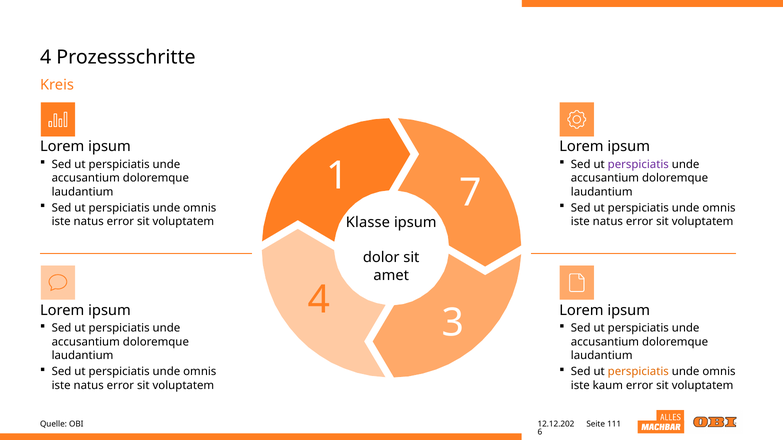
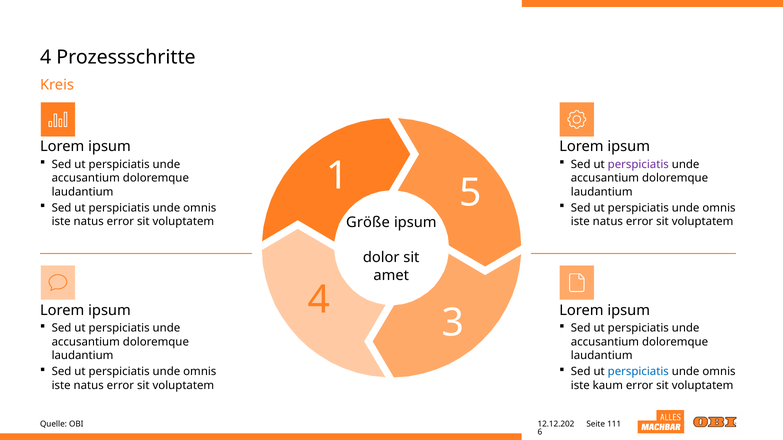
7: 7 -> 5
Klasse: Klasse -> Größe
perspiciatis at (638, 372) colour: orange -> blue
